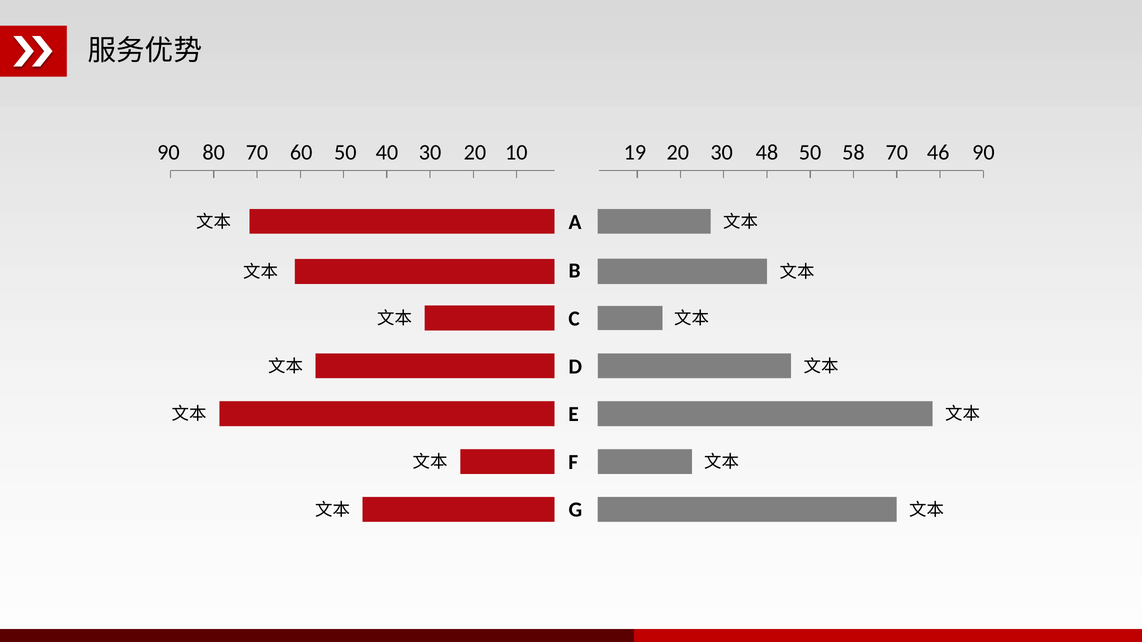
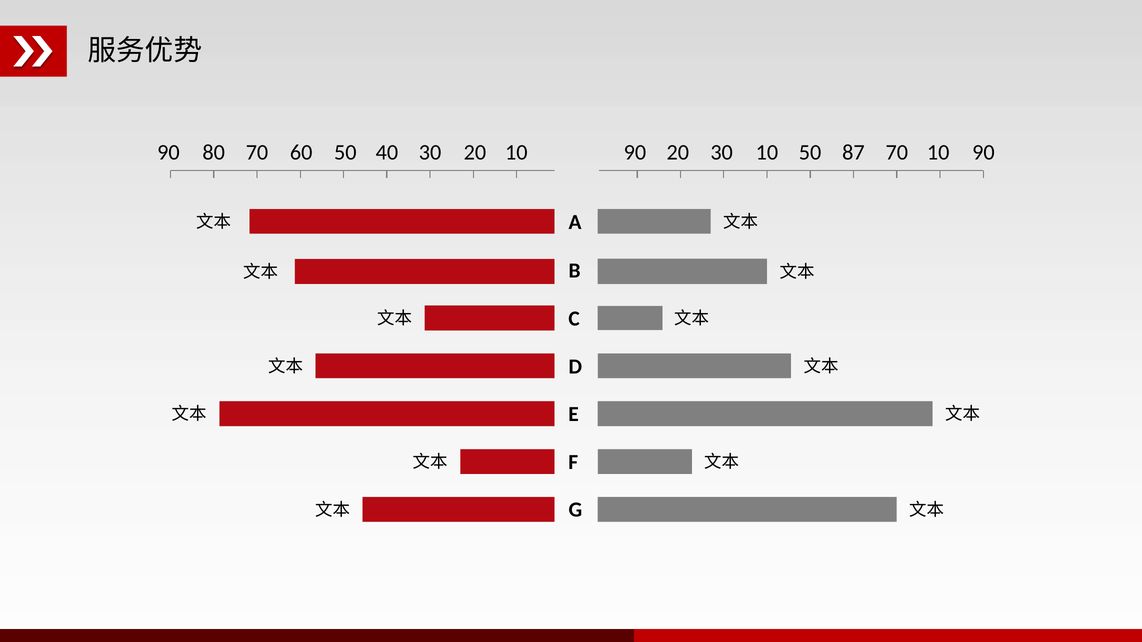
90 19: 19 -> 90
30 48: 48 -> 10
58: 58 -> 87
70 46: 46 -> 10
